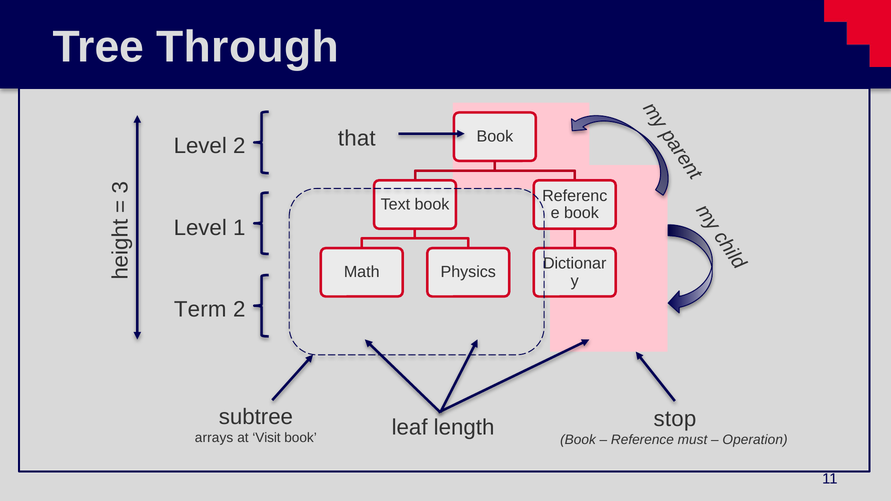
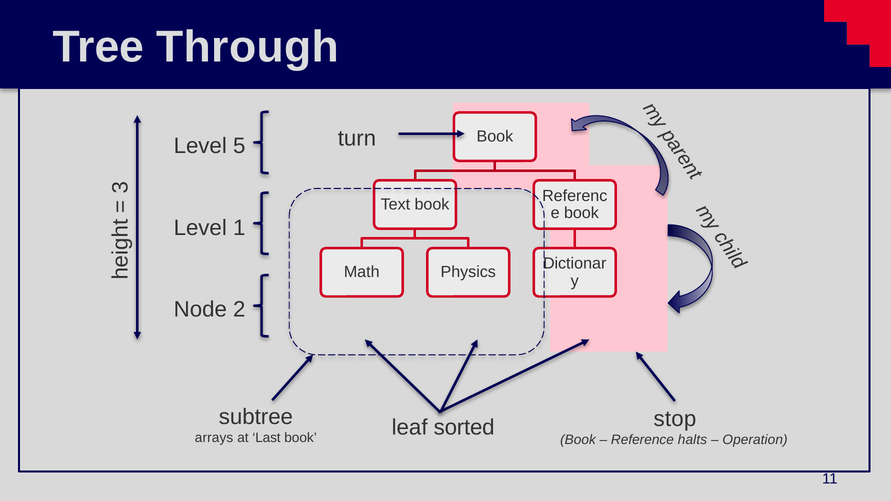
that: that -> turn
Level 2: 2 -> 5
Term: Term -> Node
length: length -> sorted
Visit: Visit -> Last
must: must -> halts
